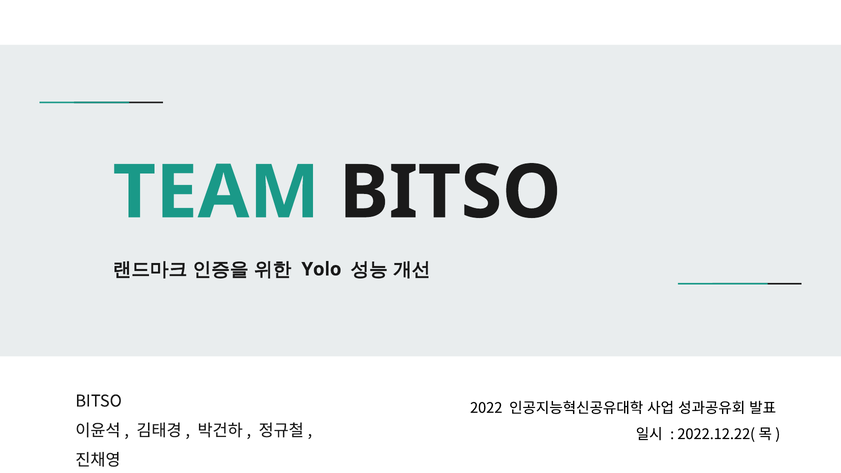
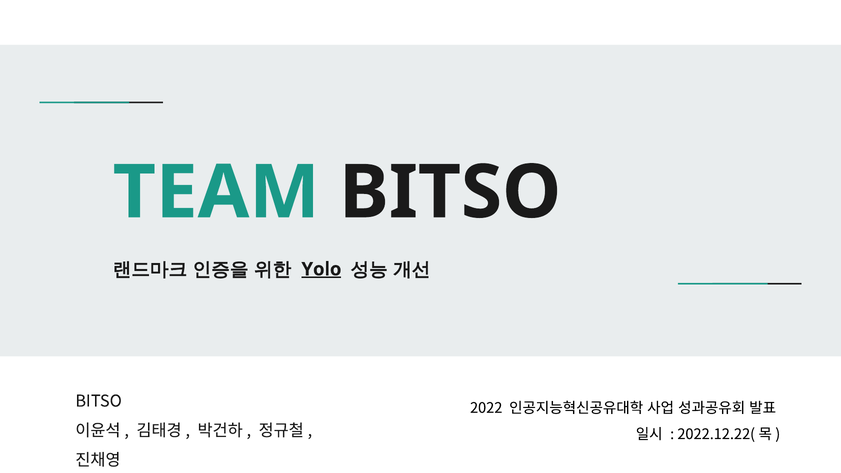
Yolo underline: none -> present
